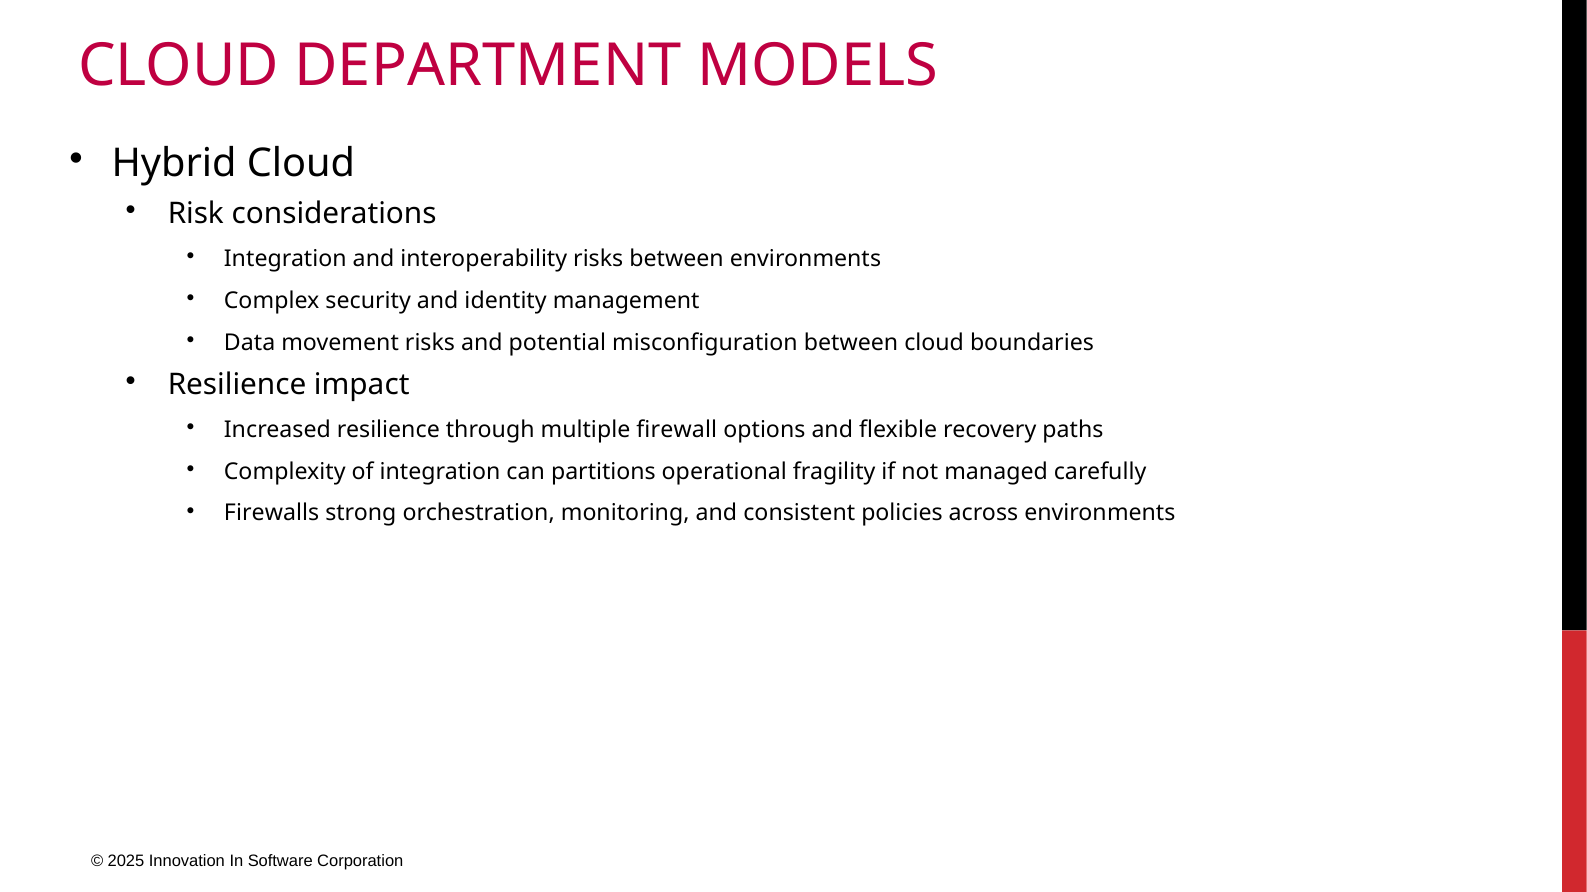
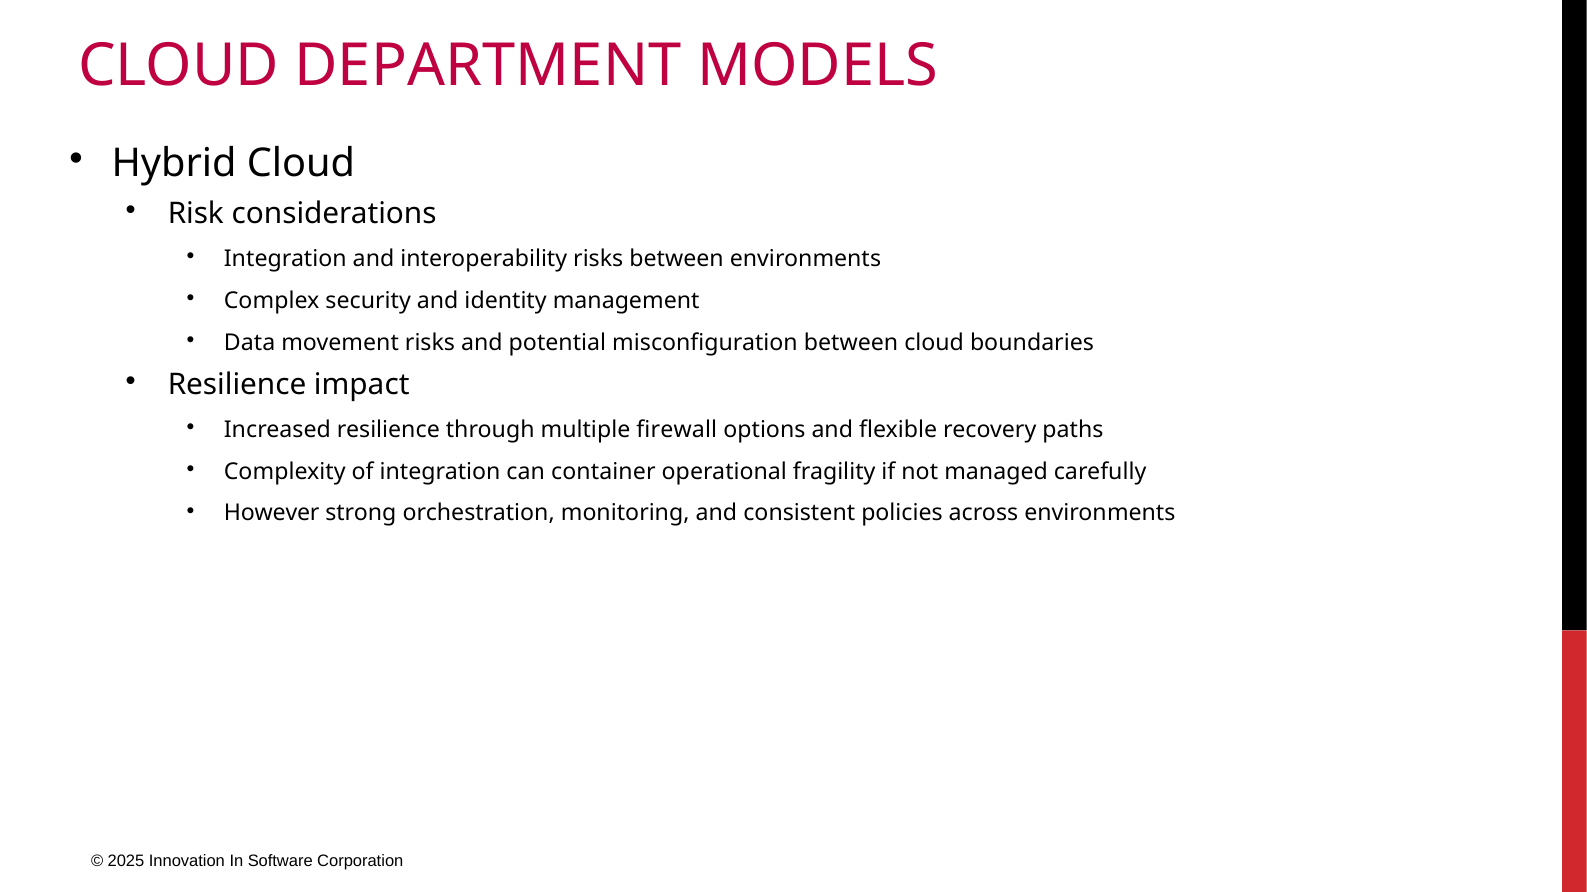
partitions: partitions -> container
Firewalls: Firewalls -> However
